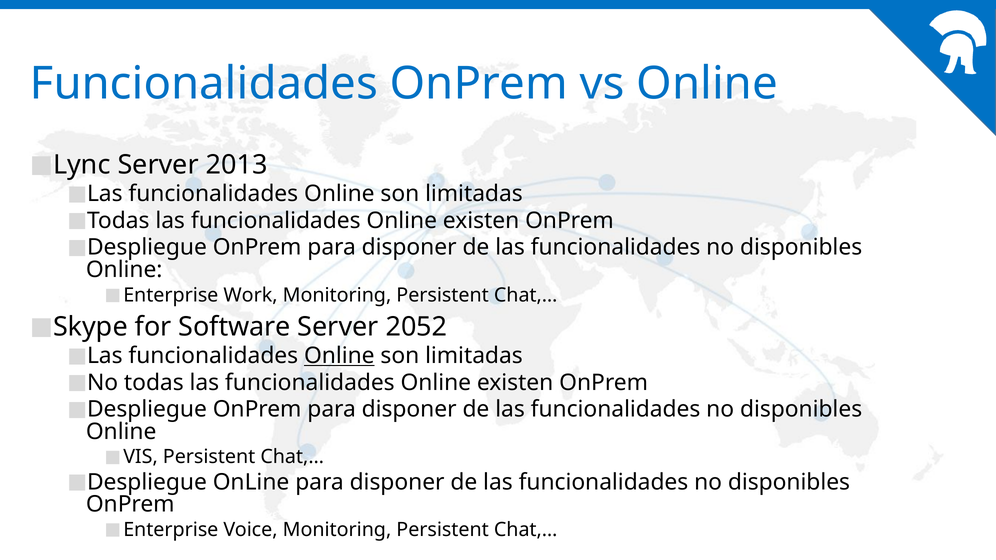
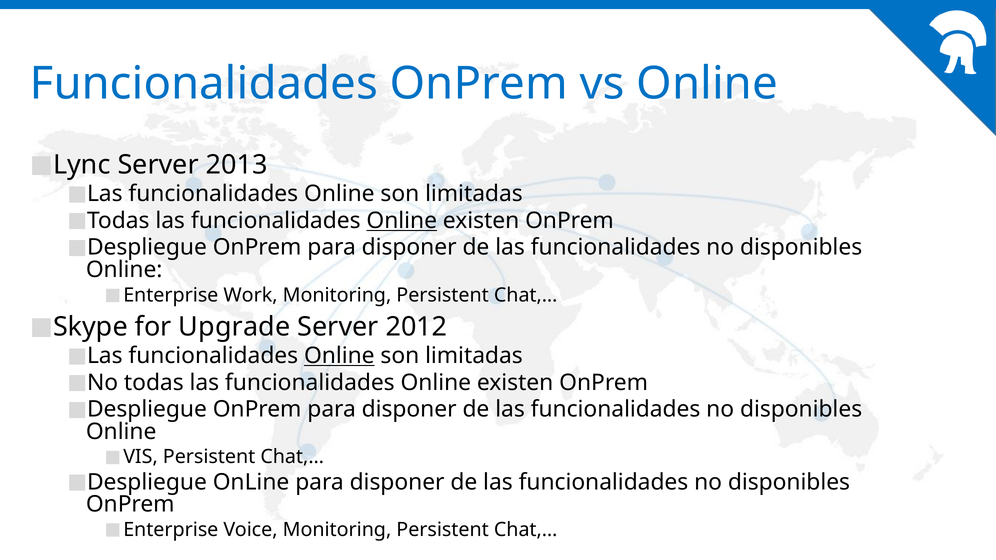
Online at (402, 221) underline: none -> present
Software: Software -> Upgrade
2052: 2052 -> 2012
